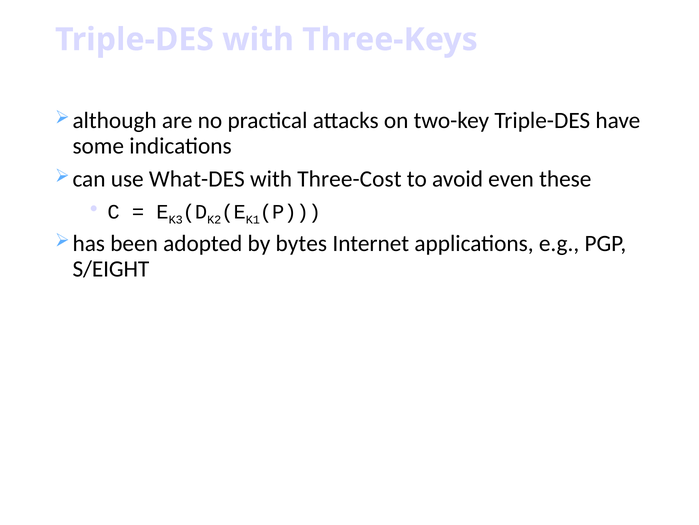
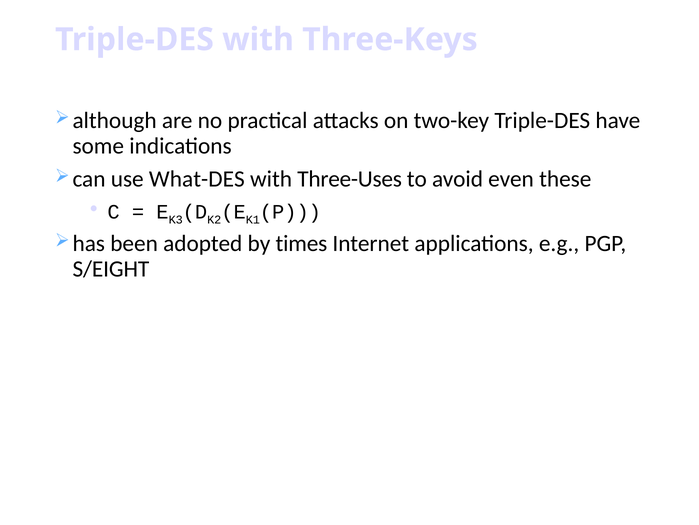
Three-Cost: Three-Cost -> Three-Uses
bytes: bytes -> times
